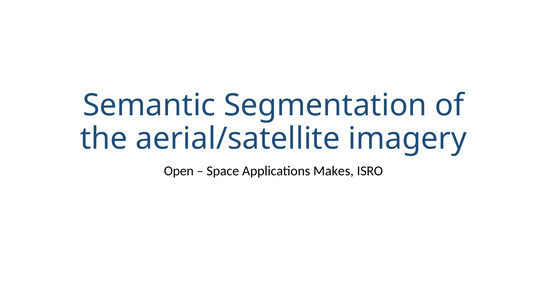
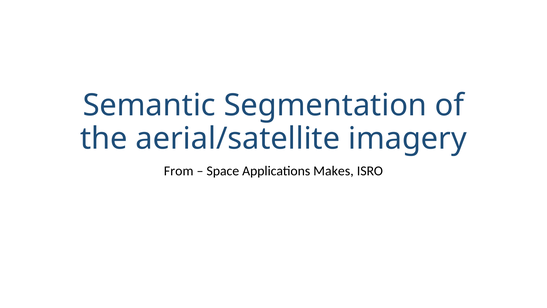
Open: Open -> From
